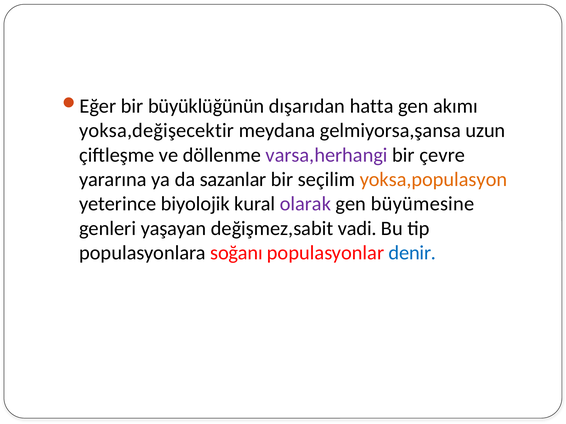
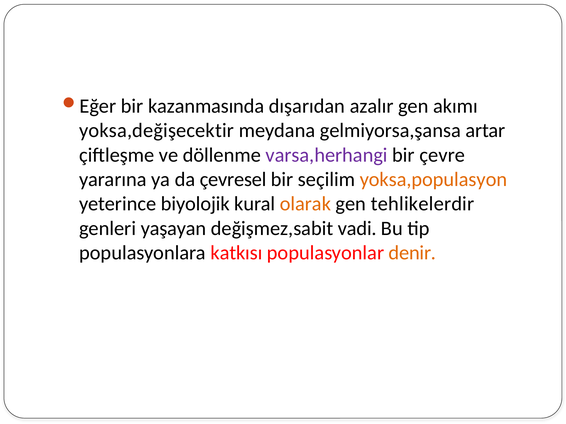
büyüklüğünün: büyüklüğünün -> kazanmasında
hatta: hatta -> azalır
uzun: uzun -> artar
sazanlar: sazanlar -> çevresel
olarak colour: purple -> orange
büyümesine: büyümesine -> tehlikelerdir
soğanı: soğanı -> katkısı
denir colour: blue -> orange
